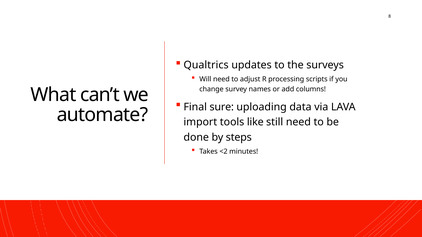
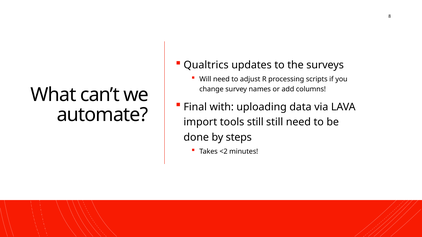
sure: sure -> with
tools like: like -> still
